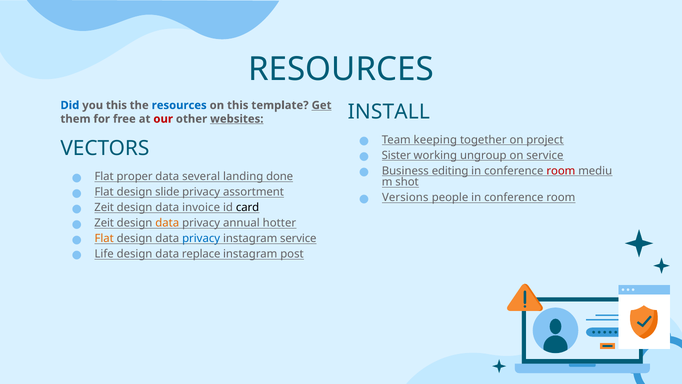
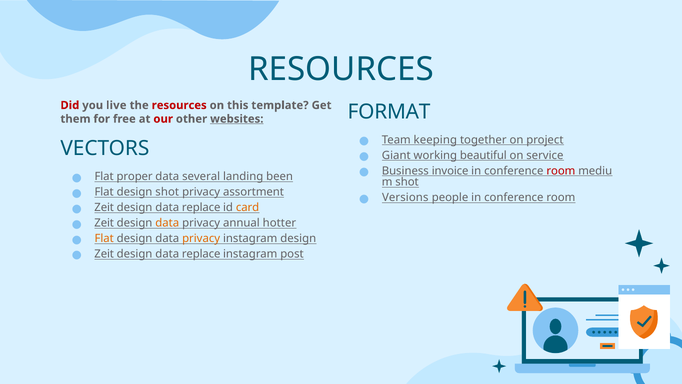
Did colour: blue -> red
you this: this -> live
resources at (179, 105) colour: blue -> red
Get underline: present -> none
INSTALL: INSTALL -> FORMAT
Sister: Sister -> Giant
ungroup: ungroup -> beautiful
editing: editing -> invoice
done: done -> been
design slide: slide -> shot
invoice at (201, 207): invoice -> replace
card colour: black -> orange
privacy at (201, 238) colour: blue -> orange
instagram service: service -> design
Life at (104, 254): Life -> Zeit
